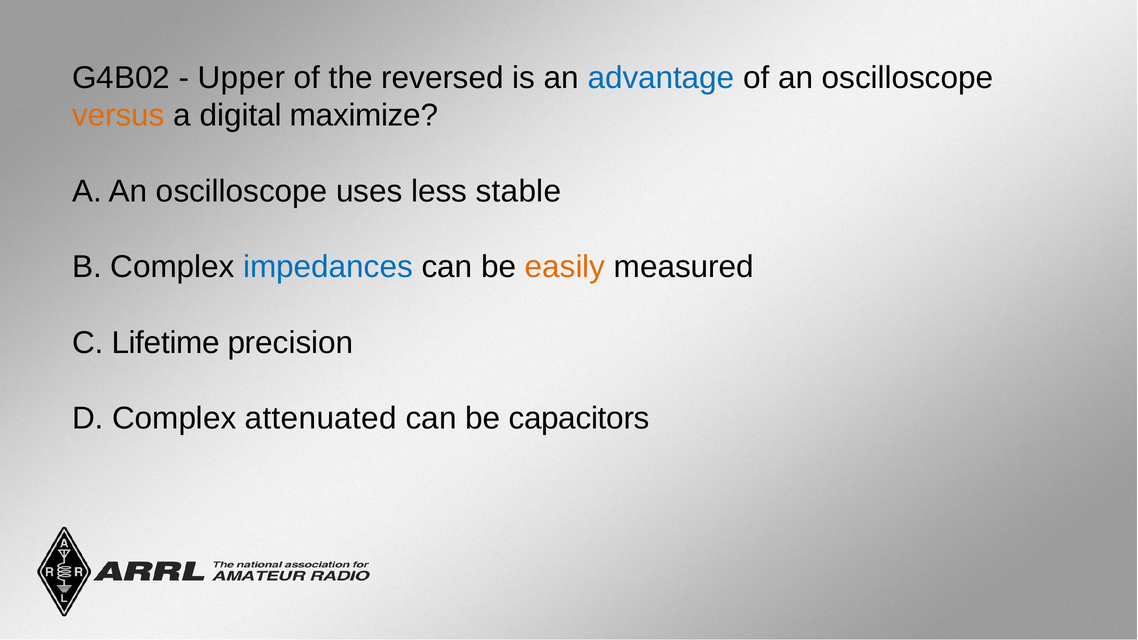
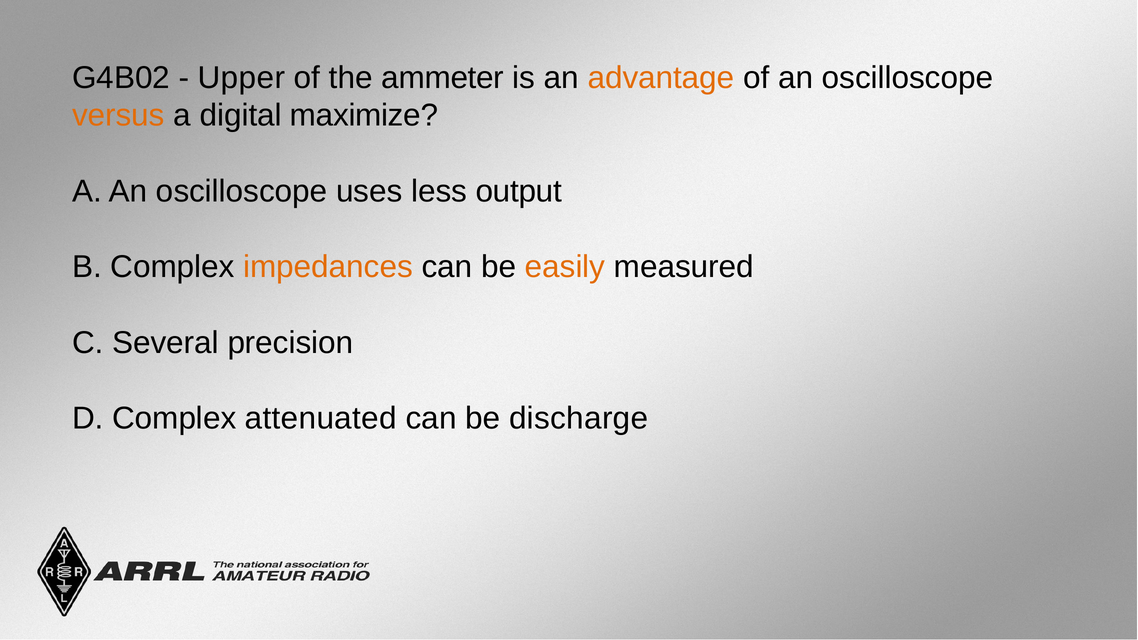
reversed: reversed -> ammeter
advantage colour: blue -> orange
stable: stable -> output
impedances colour: blue -> orange
Lifetime: Lifetime -> Several
capacitors: capacitors -> discharge
